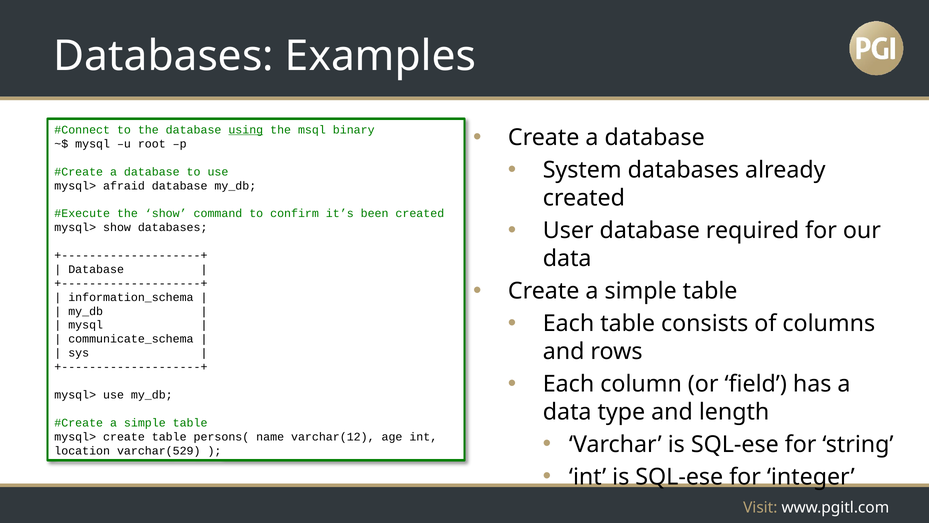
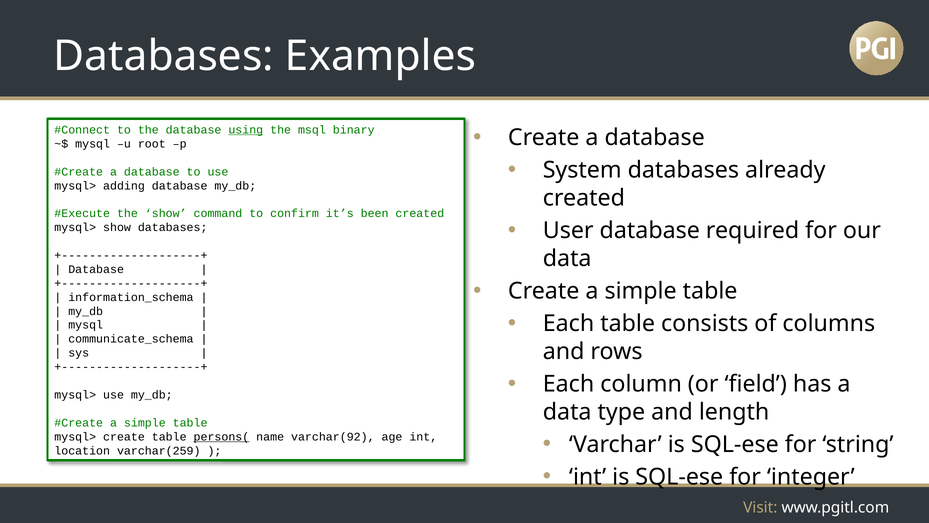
afraid: afraid -> adding
persons( underline: none -> present
varchar(12: varchar(12 -> varchar(92
varchar(529: varchar(529 -> varchar(259
